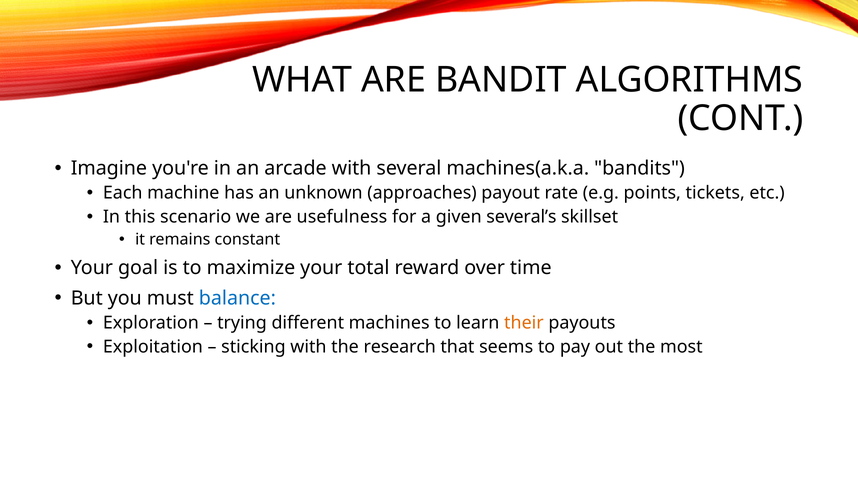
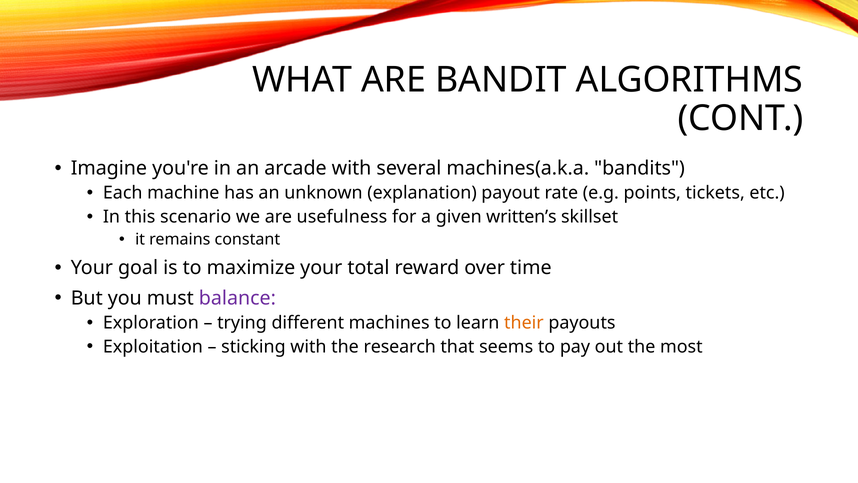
approaches: approaches -> explanation
several’s: several’s -> written’s
balance colour: blue -> purple
